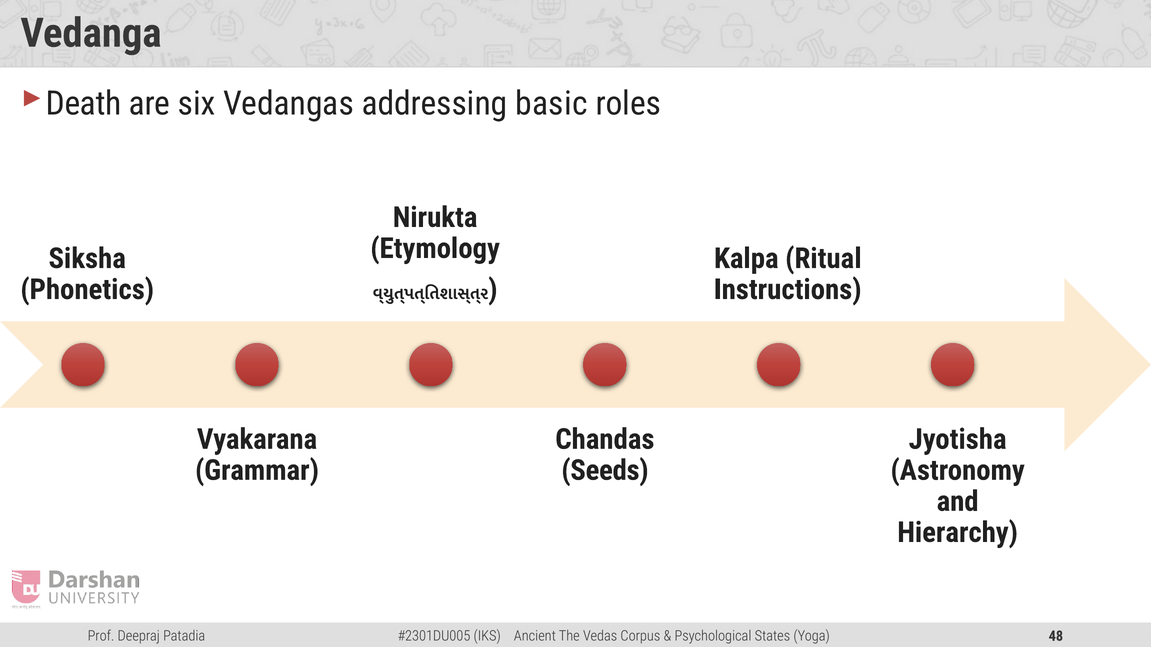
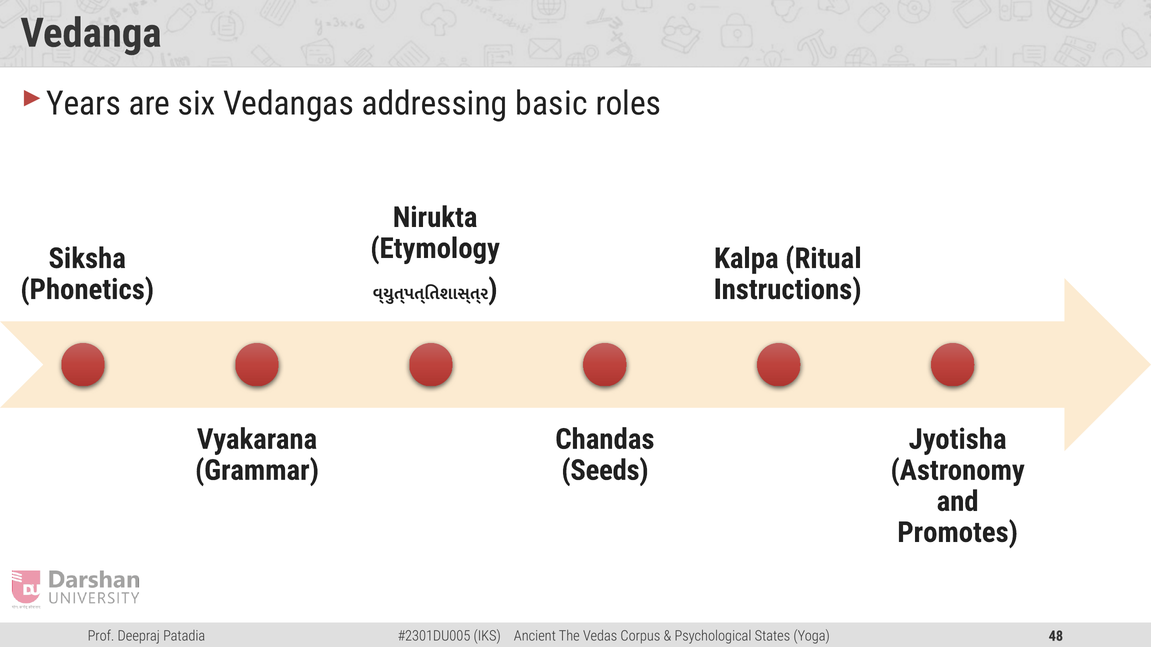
Death: Death -> Years
Hierarchy: Hierarchy -> Promotes
